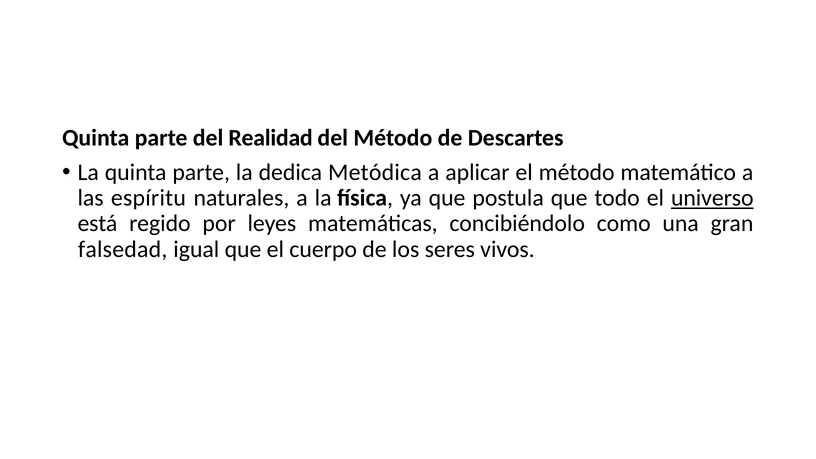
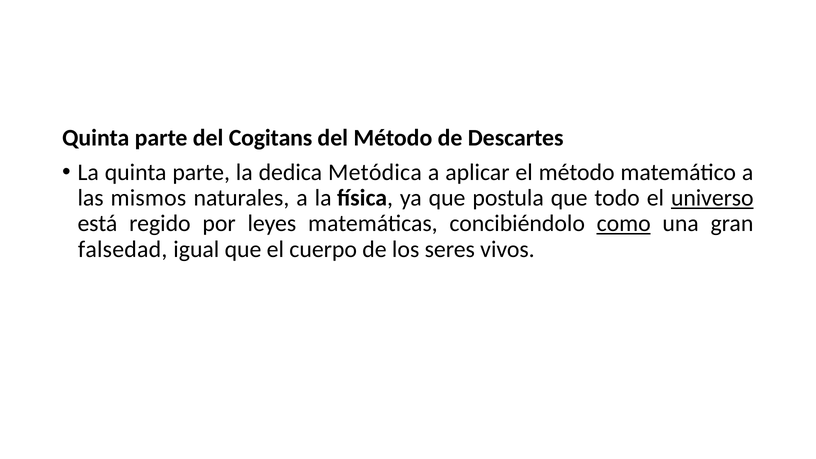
Realidad: Realidad -> Cogitans
espíritu: espíritu -> mismos
como underline: none -> present
